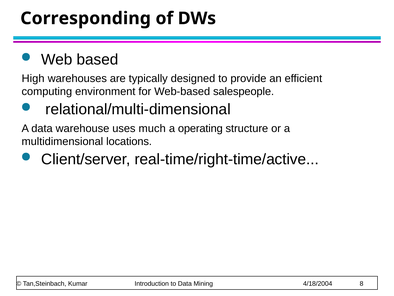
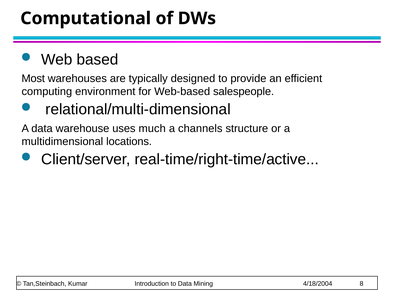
Corresponding: Corresponding -> Computational
High: High -> Most
operating: operating -> channels
